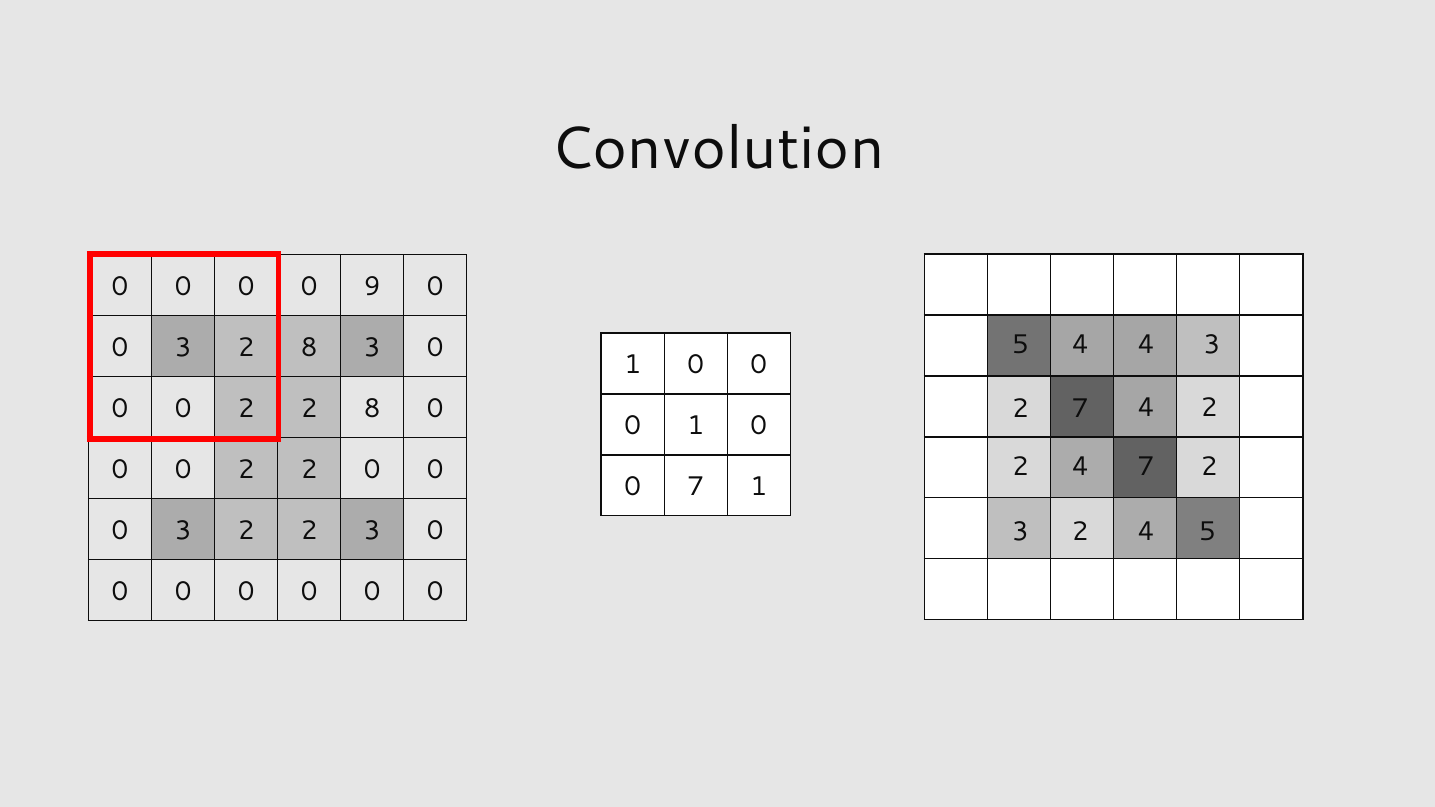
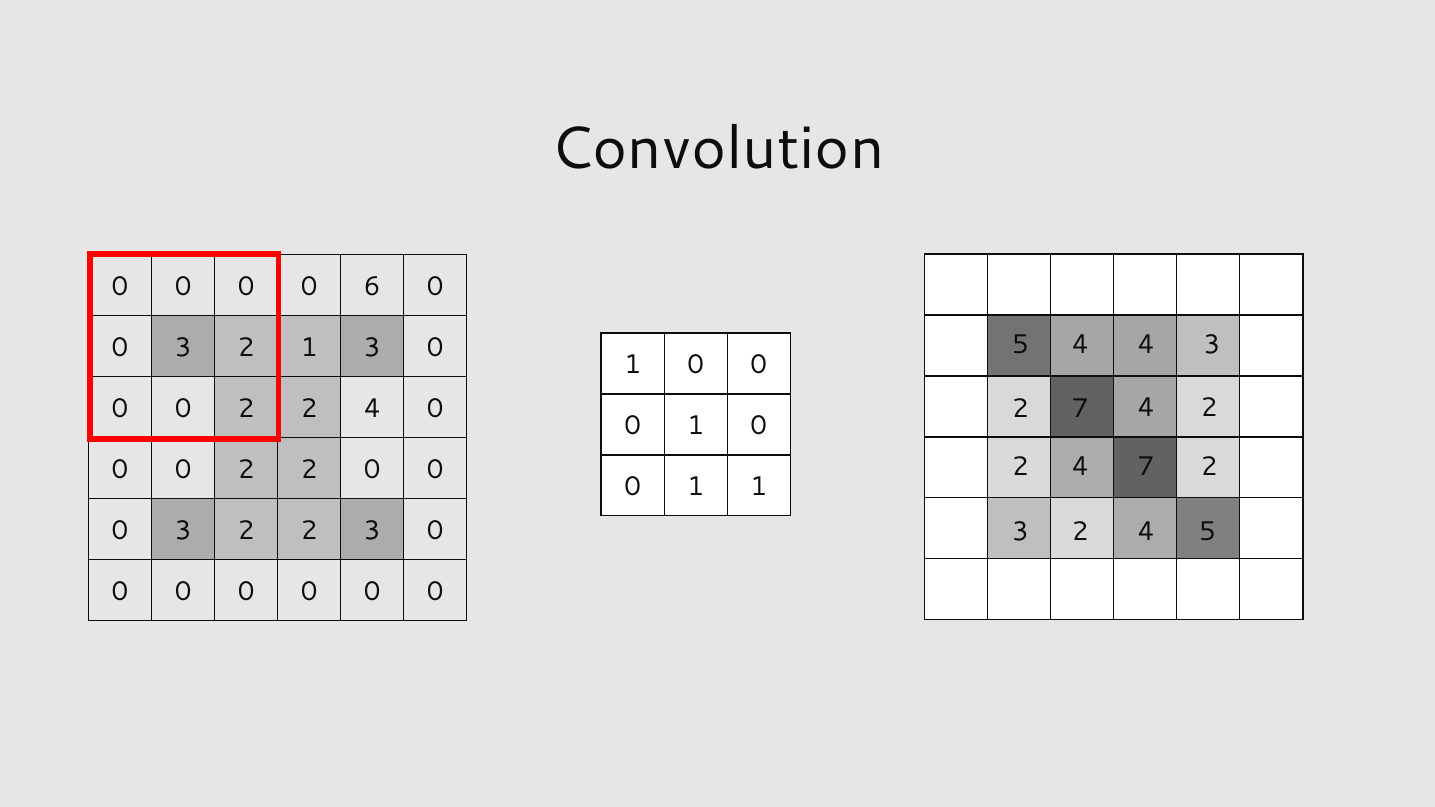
9: 9 -> 6
3 2 8: 8 -> 1
0 2 2 8: 8 -> 4
7 at (696, 487): 7 -> 1
